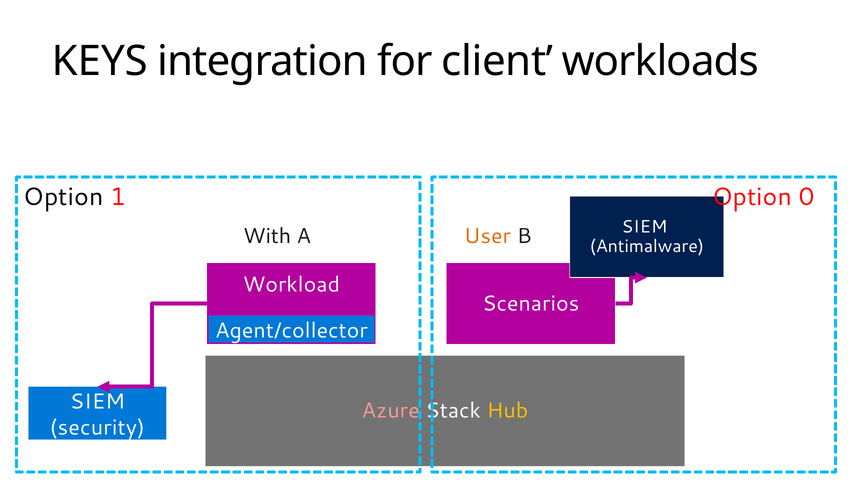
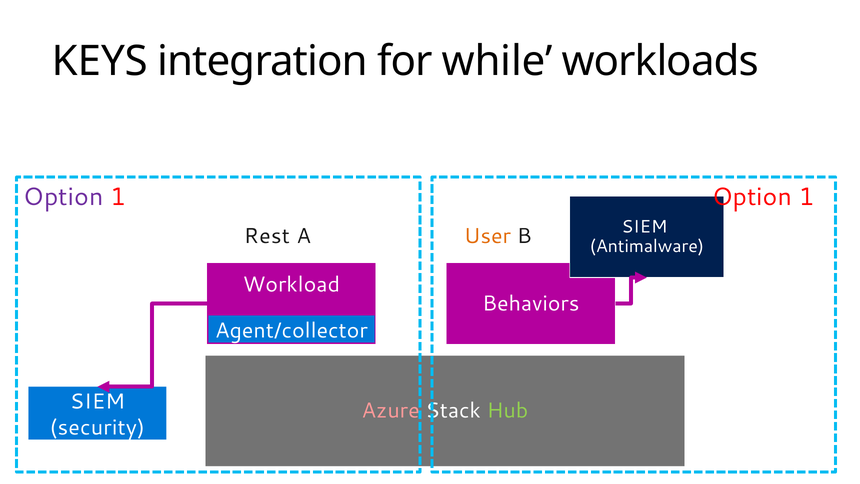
client: client -> while
Option at (63, 197) colour: black -> purple
0 at (807, 197): 0 -> 1
With: With -> Rest
Scenarios: Scenarios -> Behaviors
Hub colour: yellow -> light green
